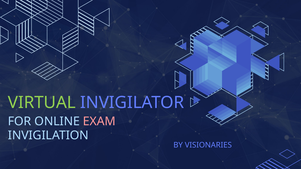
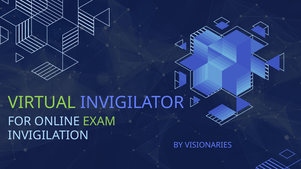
EXAM colour: pink -> light green
